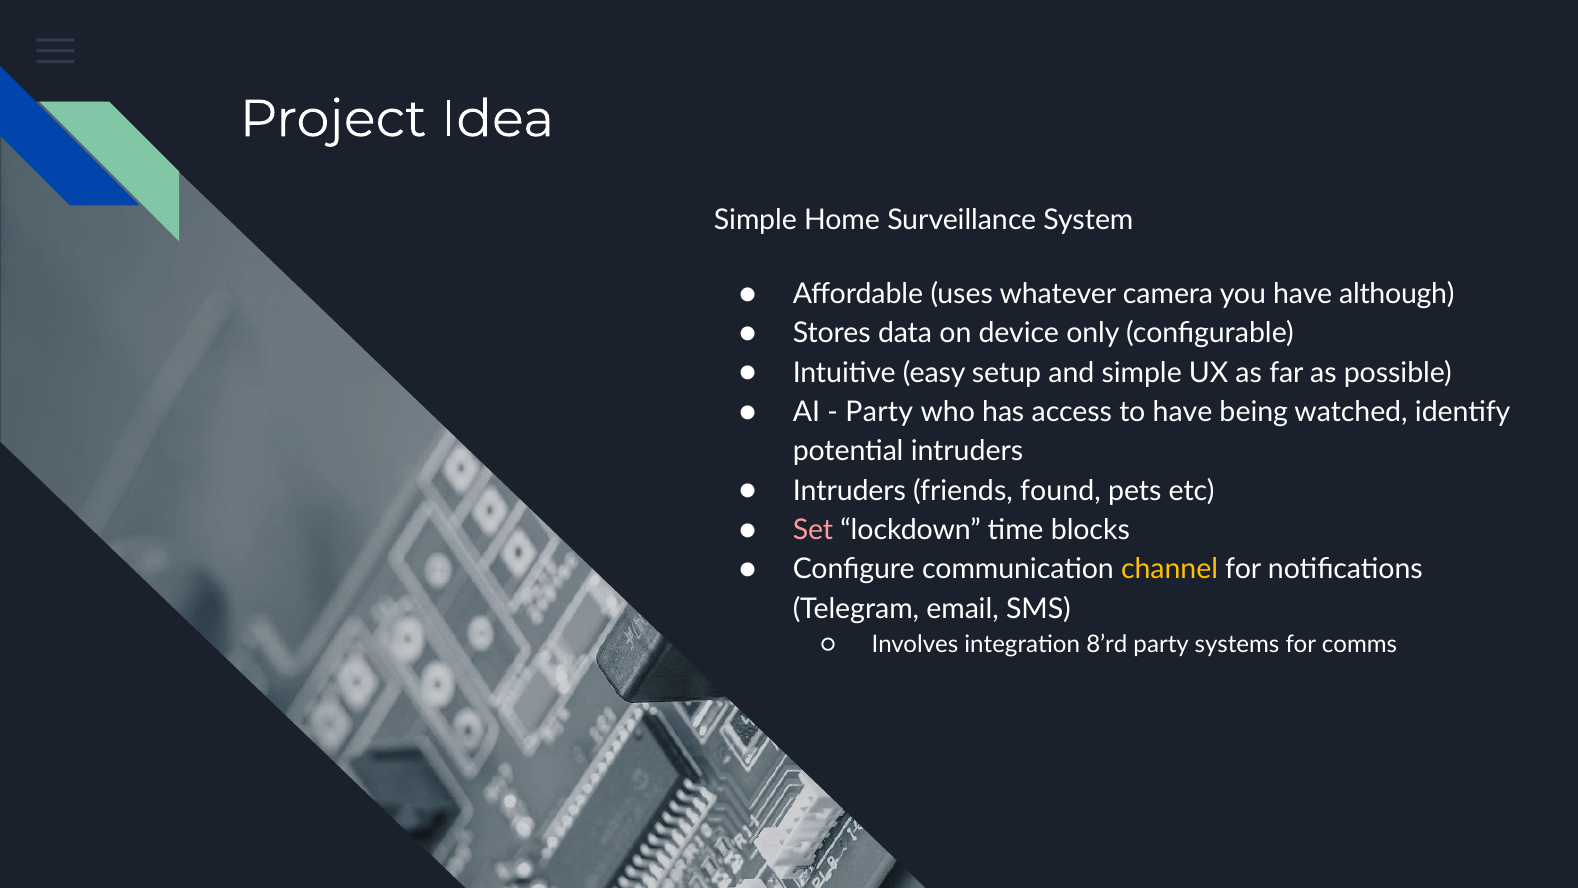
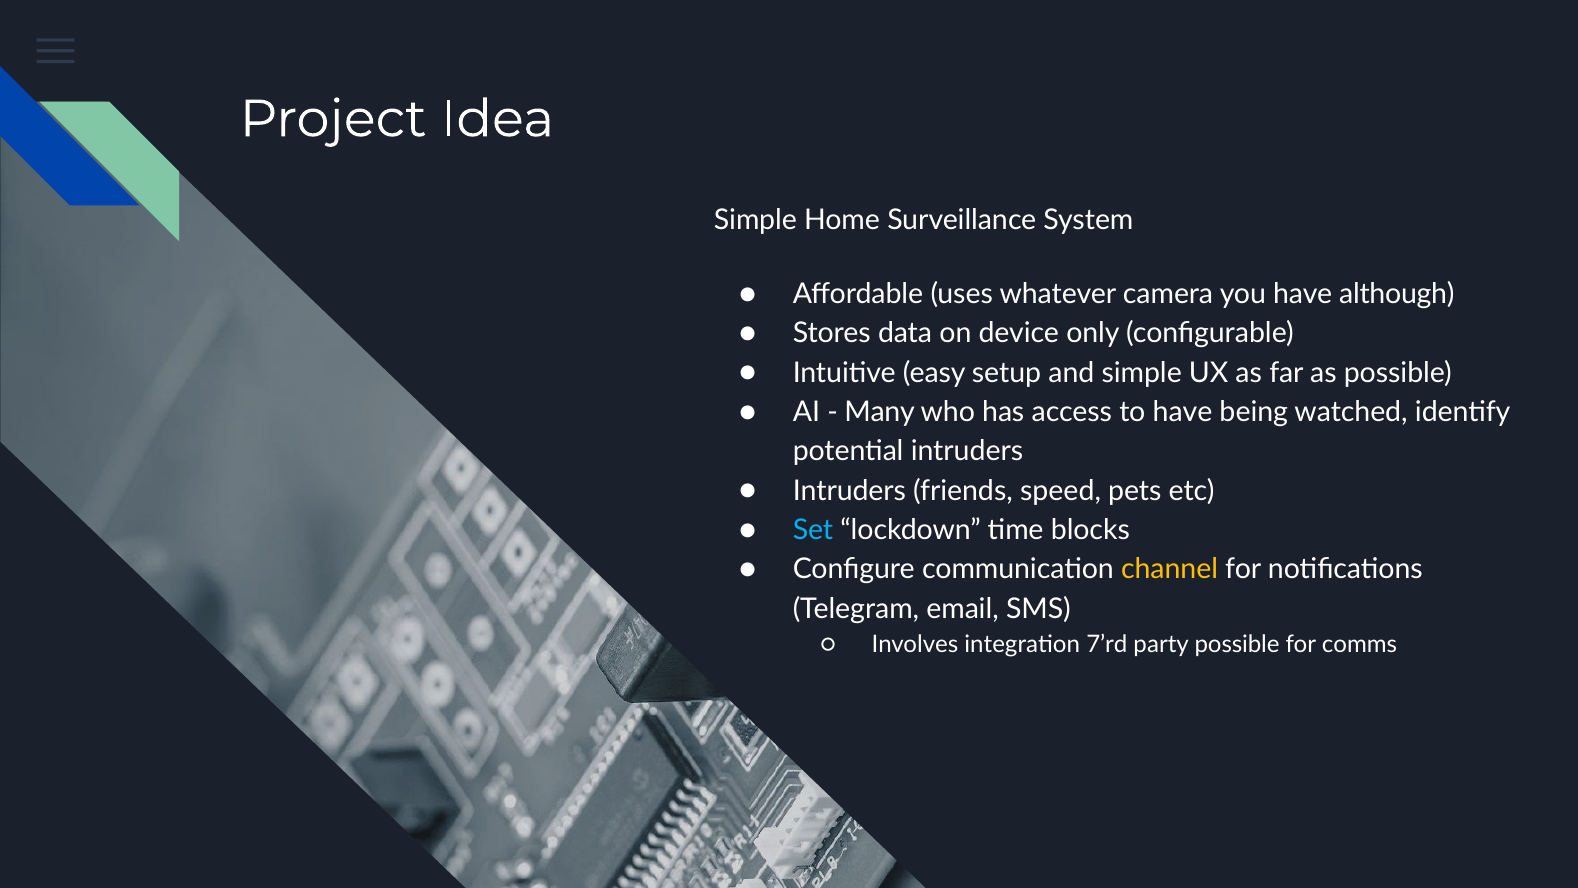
Party at (879, 412): Party -> Many
found: found -> speed
Set colour: pink -> light blue
8’rd: 8’rd -> 7’rd
party systems: systems -> possible
